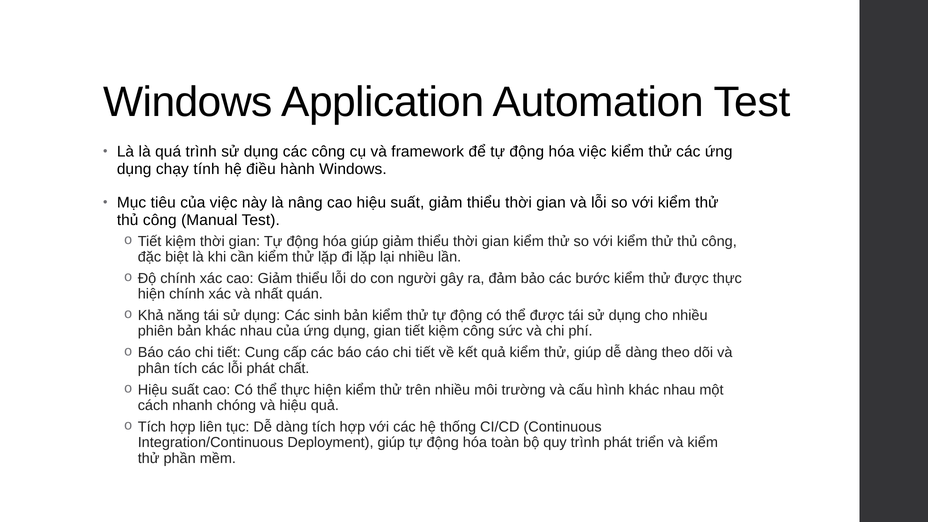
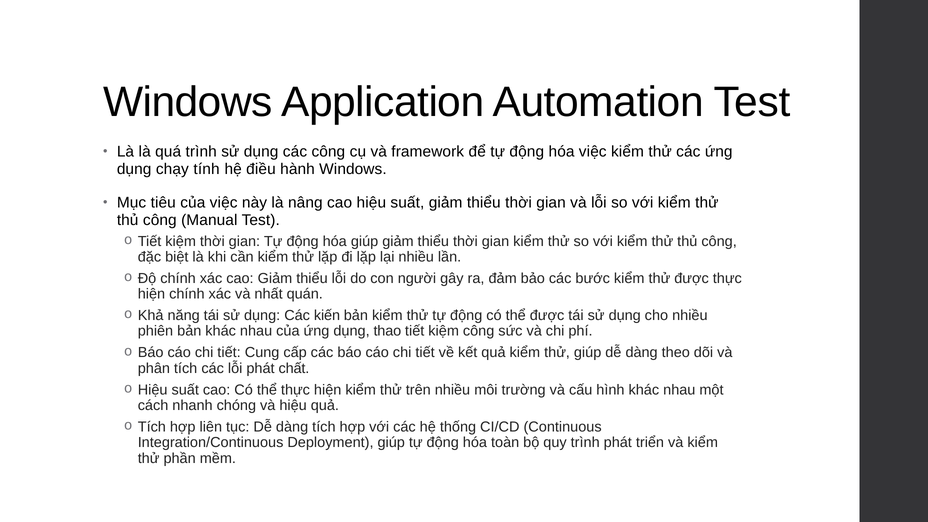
sinh: sinh -> kiến
dụng gian: gian -> thao
